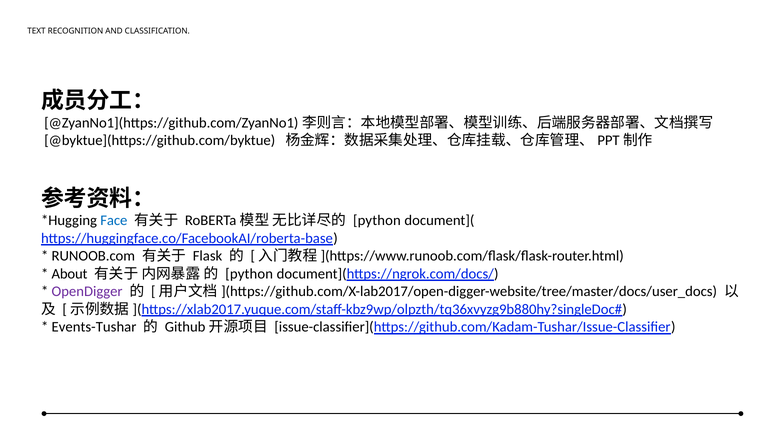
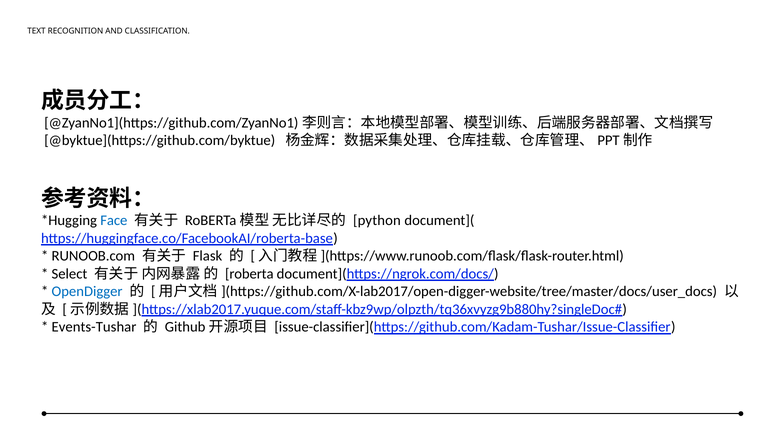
About: About -> Select
python at (249, 274): python -> roberta
OpenDigger colour: purple -> blue
